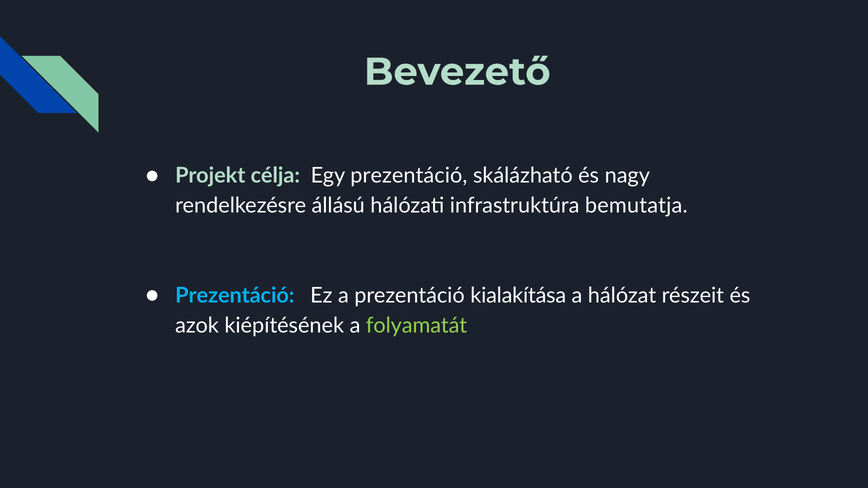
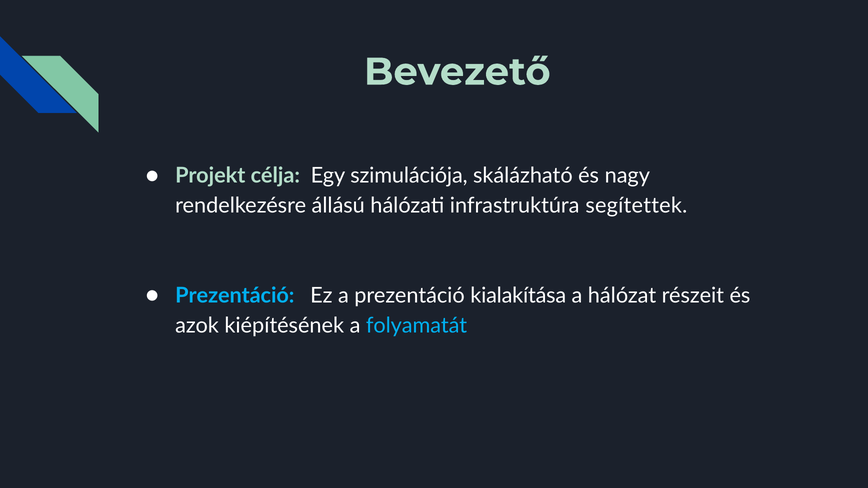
Egy prezentáció: prezentáció -> szimulációja
bemutatja: bemutatja -> segítettek
folyamatát colour: light green -> light blue
